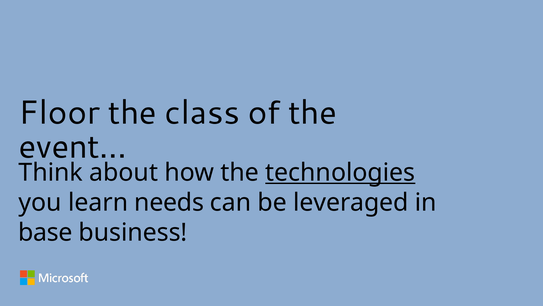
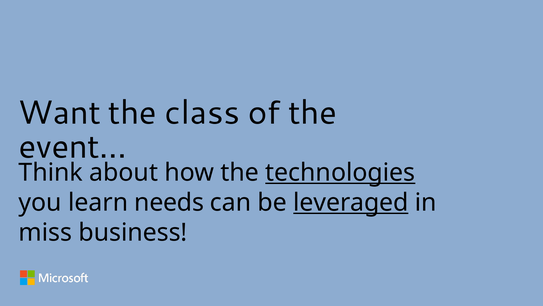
Floor: Floor -> Want
leveraged underline: none -> present
base: base -> miss
